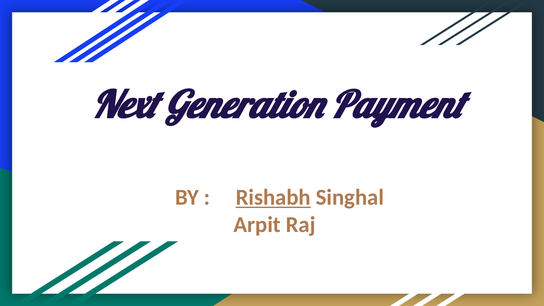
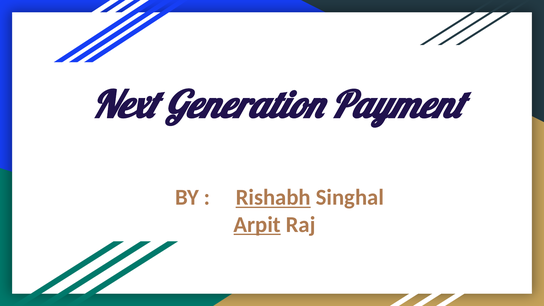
Arpit underline: none -> present
